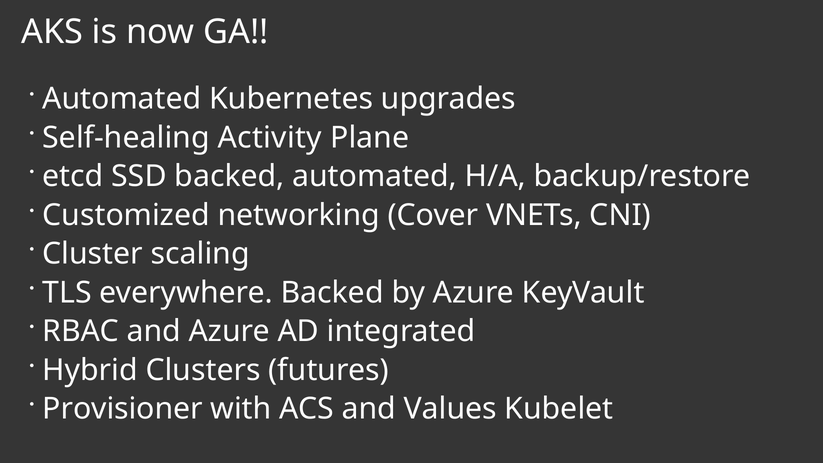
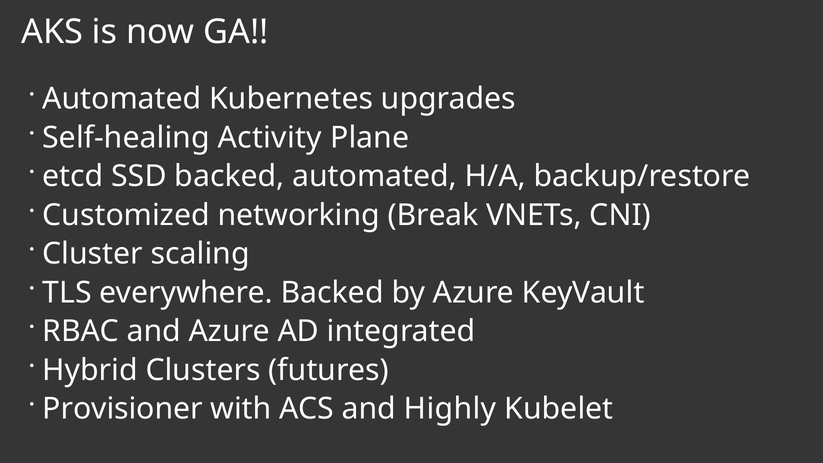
Cover: Cover -> Break
Values: Values -> Highly
